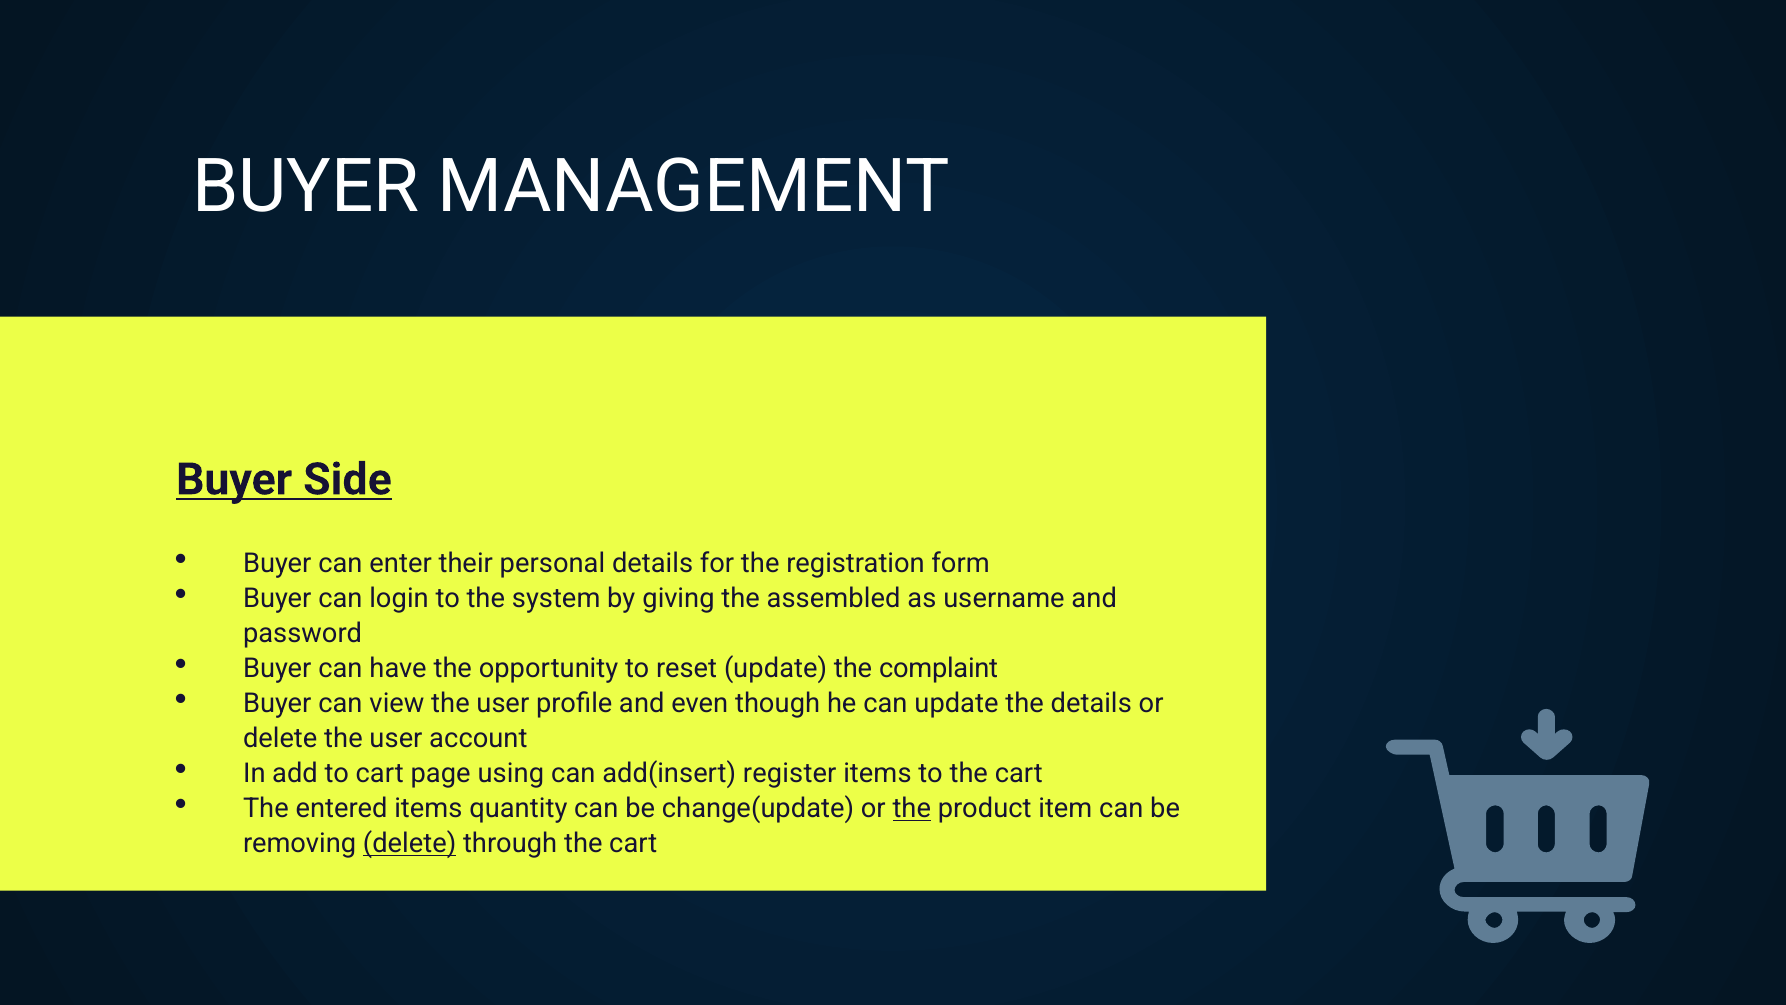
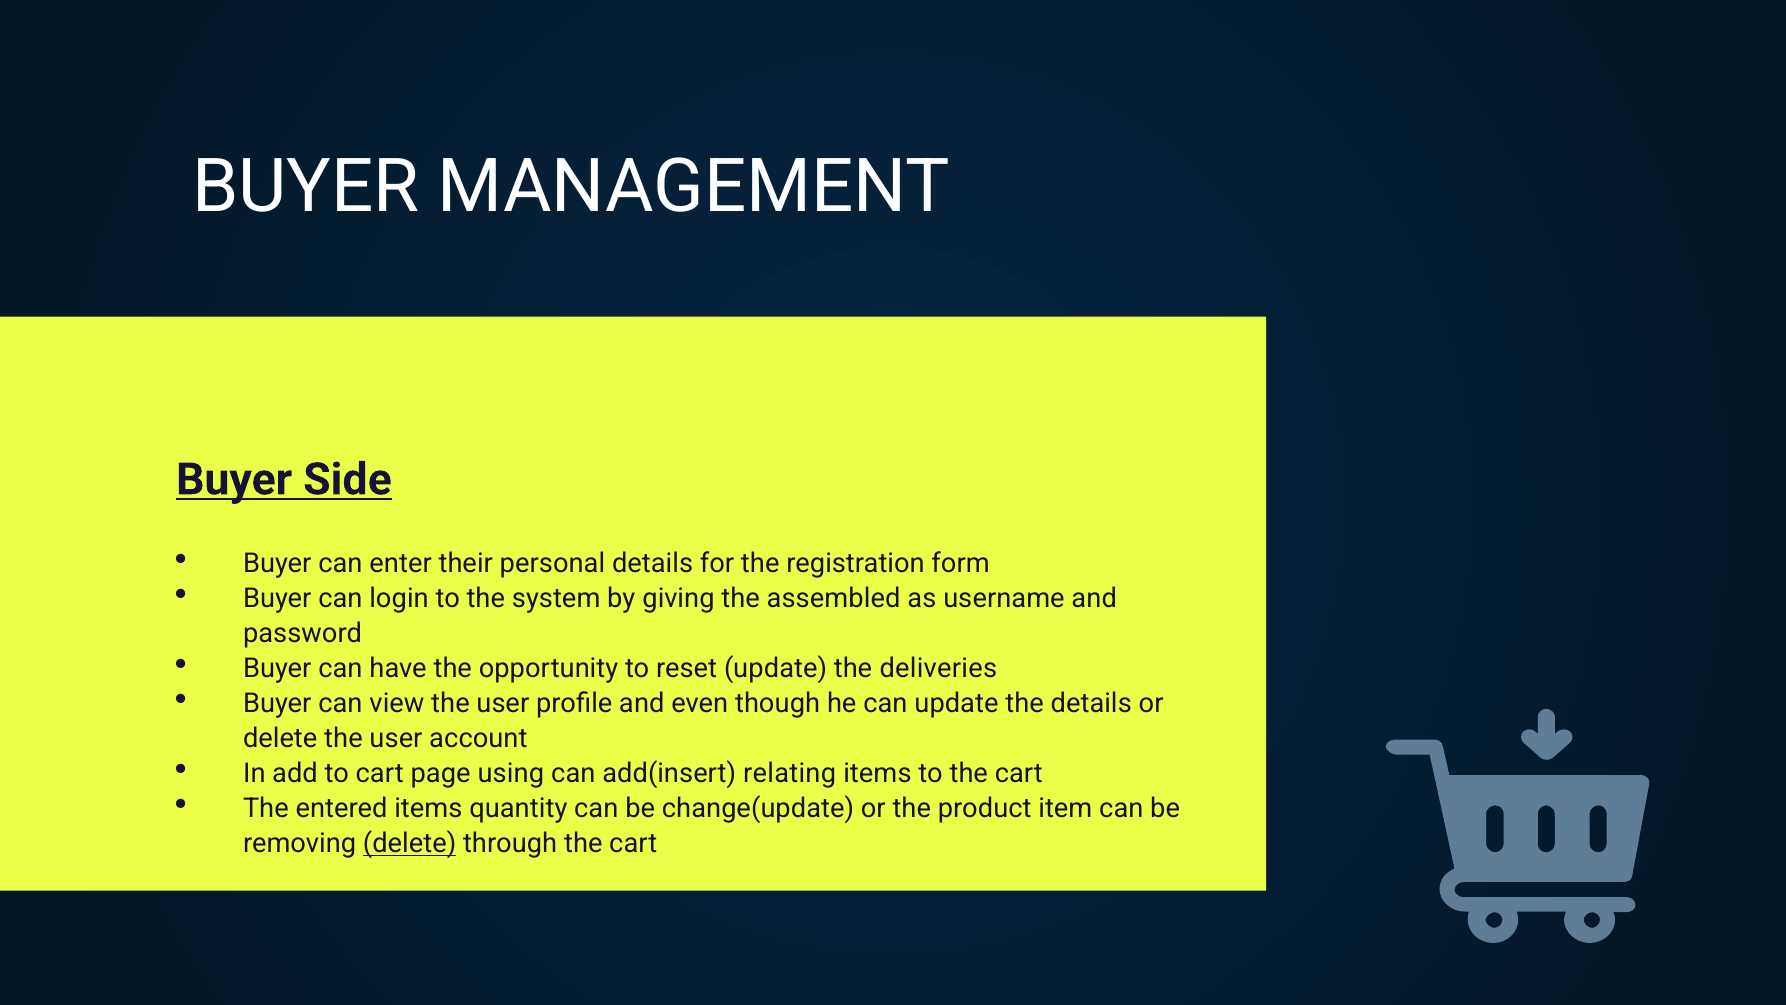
complaint: complaint -> deliveries
register: register -> relating
the at (912, 808) underline: present -> none
